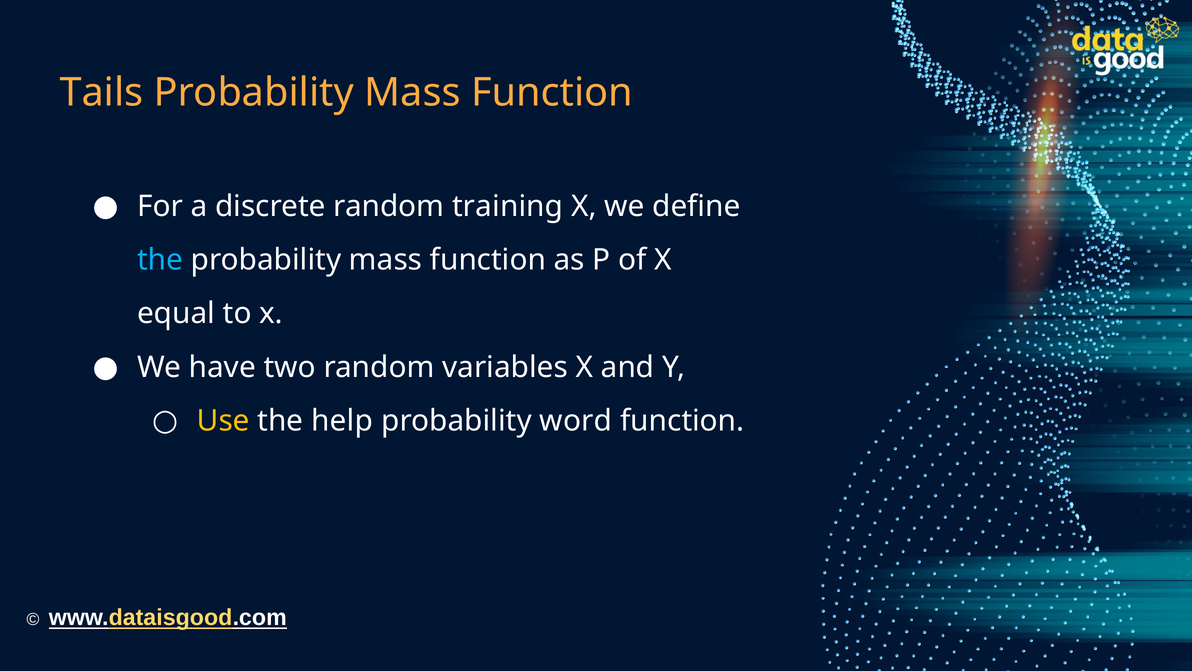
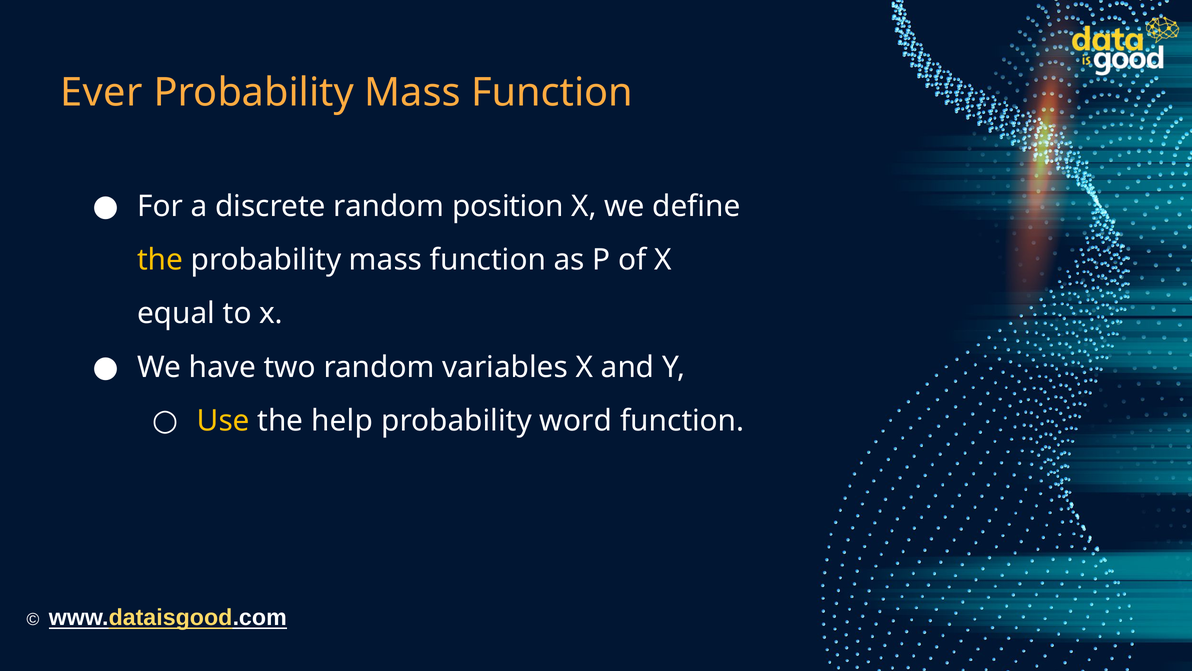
Tails: Tails -> Ever
training: training -> position
the at (160, 260) colour: light blue -> yellow
